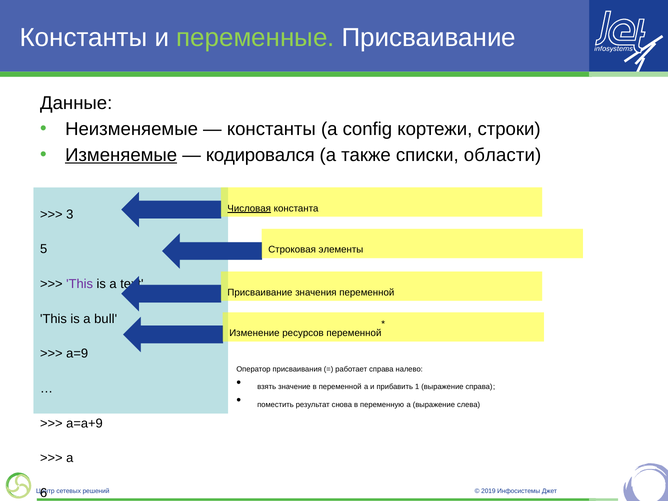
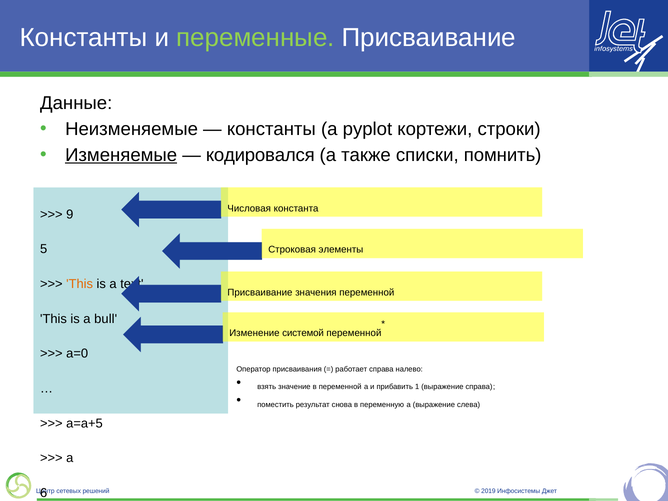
config: config -> pyplot
области: области -> помнить
Числовая underline: present -> none
3: 3 -> 9
This at (80, 284) colour: purple -> orange
ресурсов: ресурсов -> системой
a=9: a=9 -> a=0
a=a+9: a=a+9 -> a=a+5
